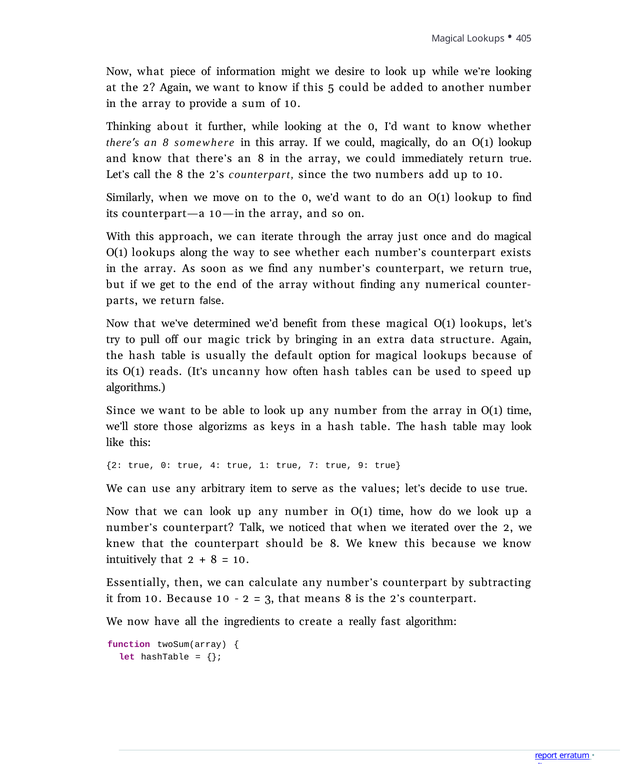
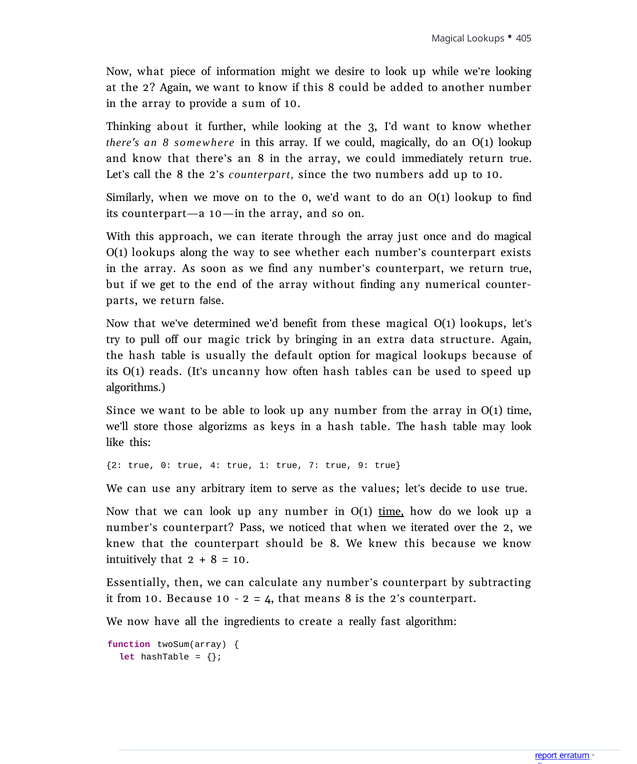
this 5: 5 -> 8
at the 0: 0 -> 3
time at (391, 512) underline: none -> present
Talk: Talk -> Pass
3 at (269, 599): 3 -> 4
